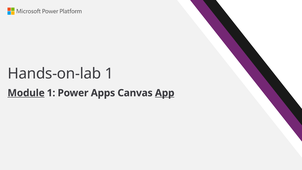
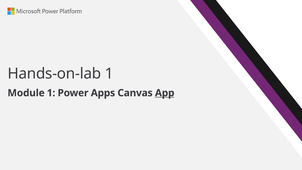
Module underline: present -> none
